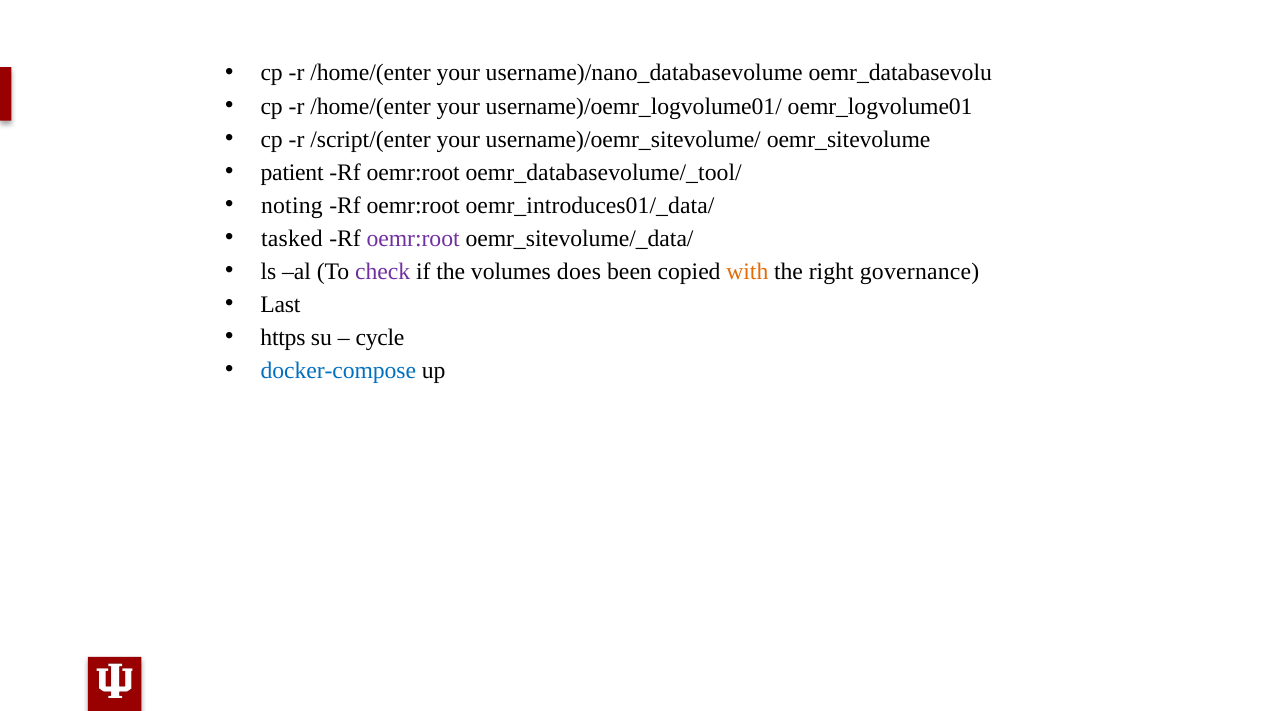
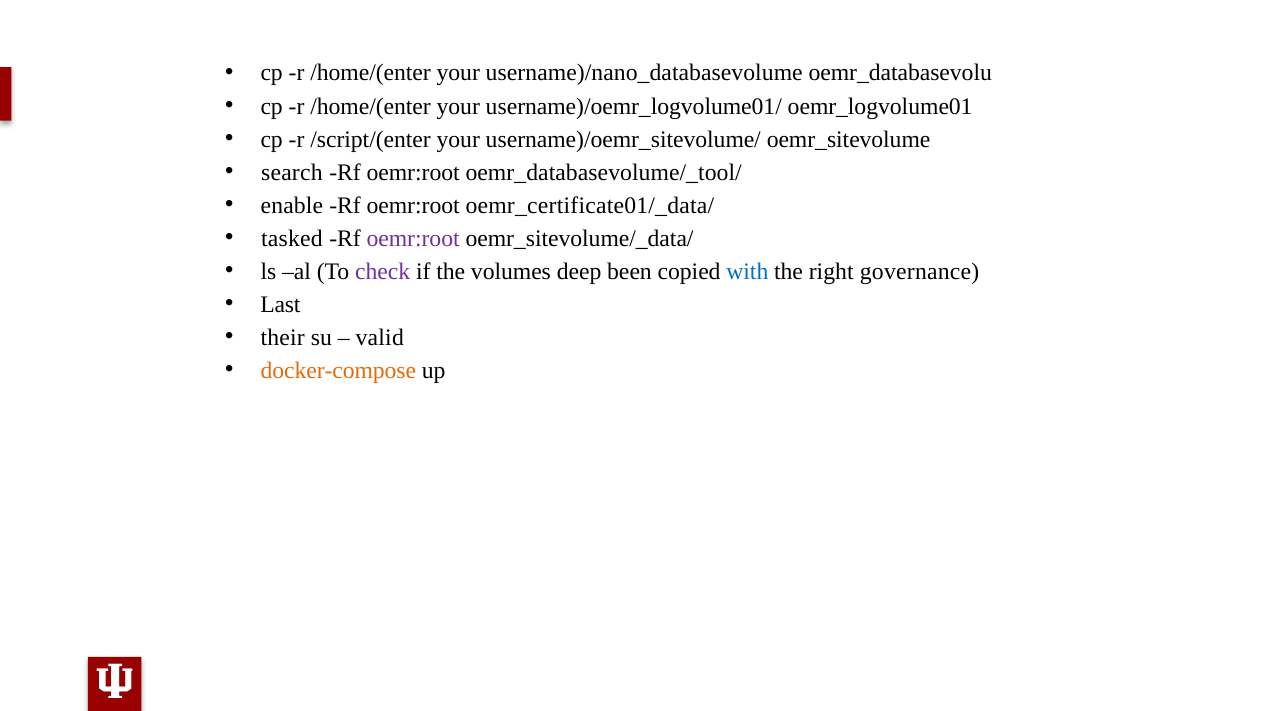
patient: patient -> search
noting: noting -> enable
oemr_introduces01/_data/: oemr_introduces01/_data/ -> oemr_certificate01/_data/
does: does -> deep
with colour: orange -> blue
https: https -> their
cycle: cycle -> valid
docker-compose colour: blue -> orange
